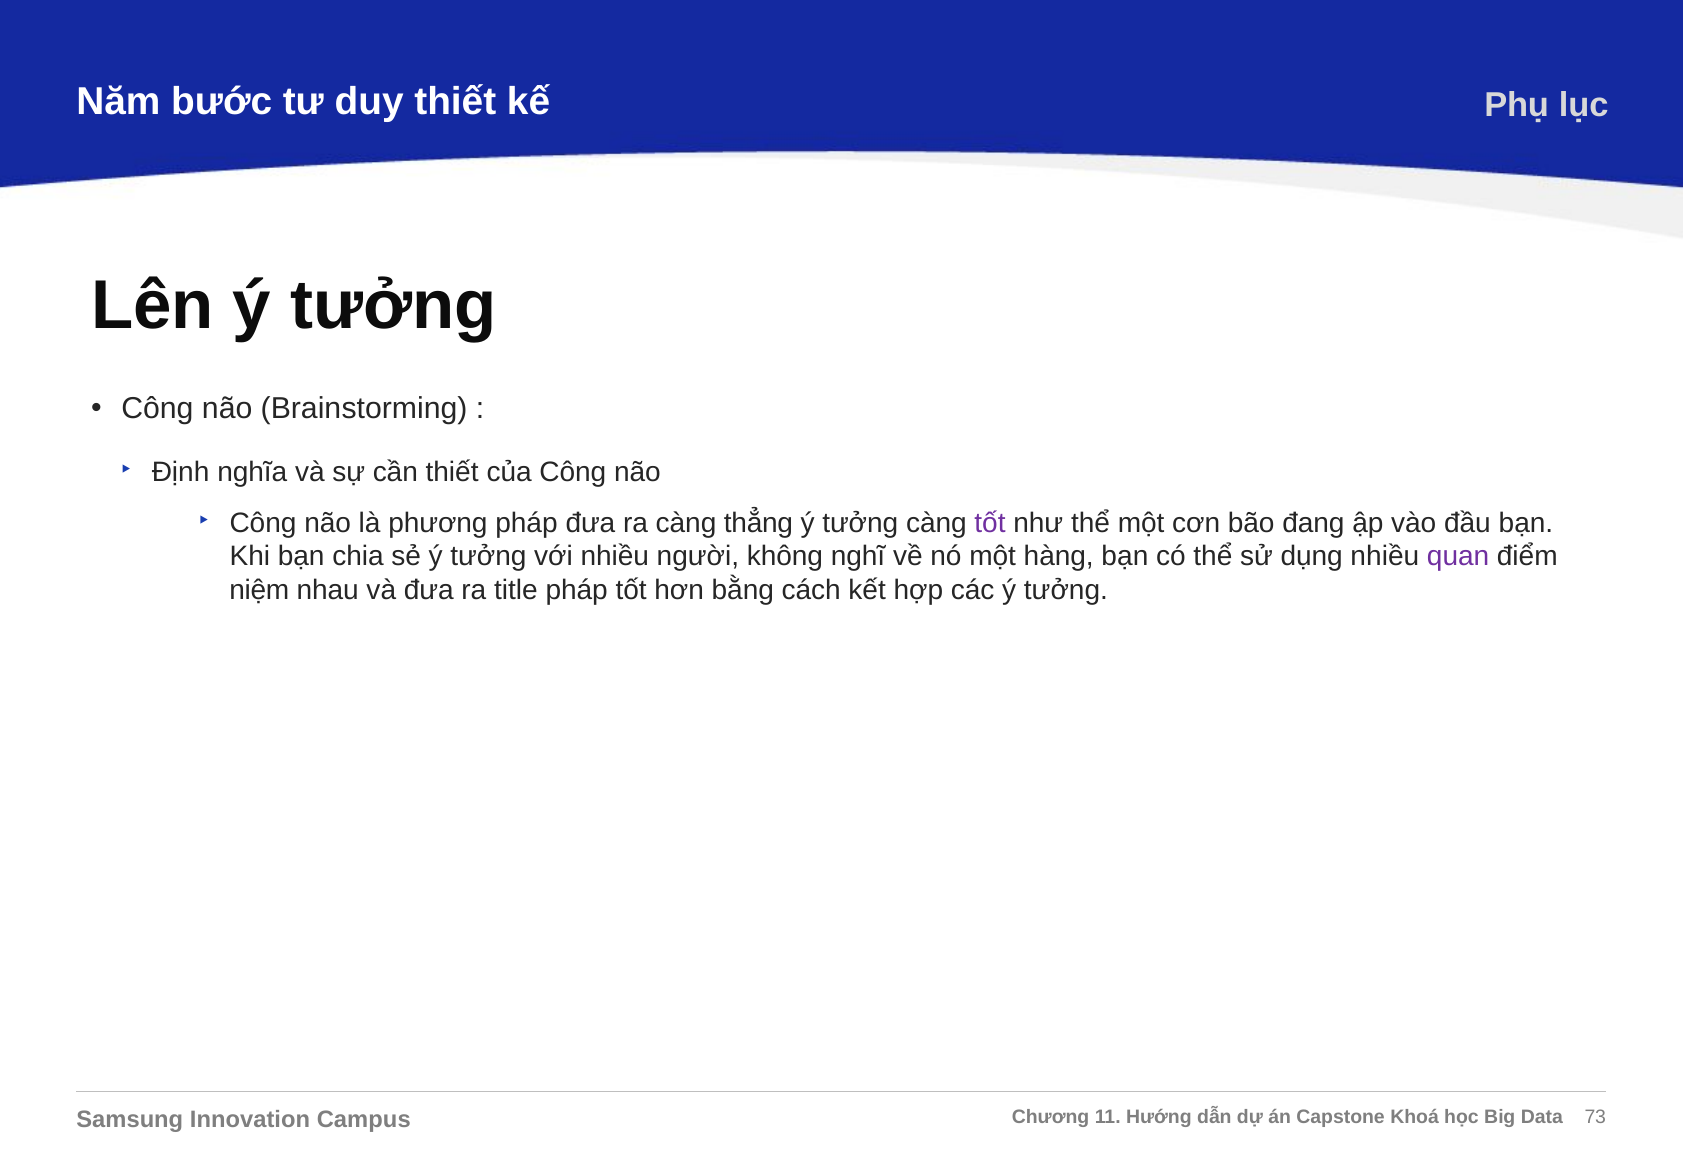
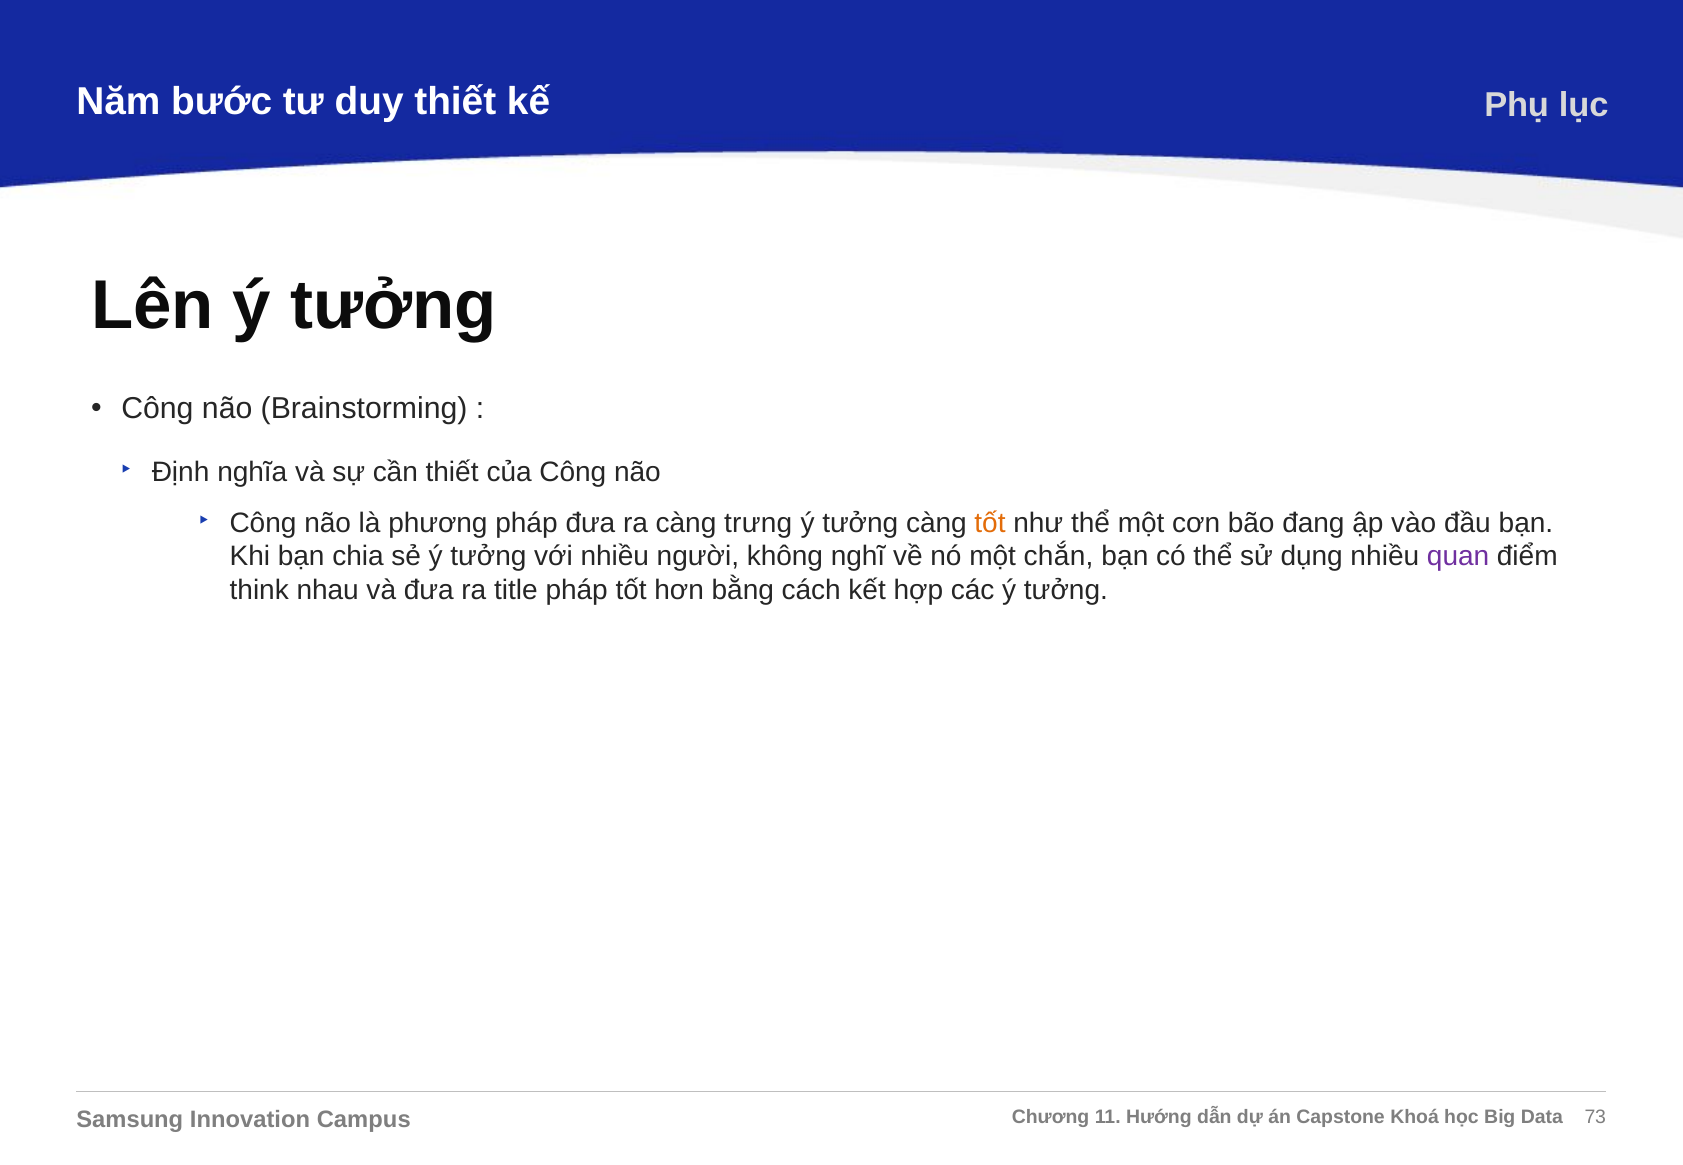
thẳng: thẳng -> trưng
tốt at (990, 523) colour: purple -> orange
hàng: hàng -> chắn
niệm: niệm -> think
